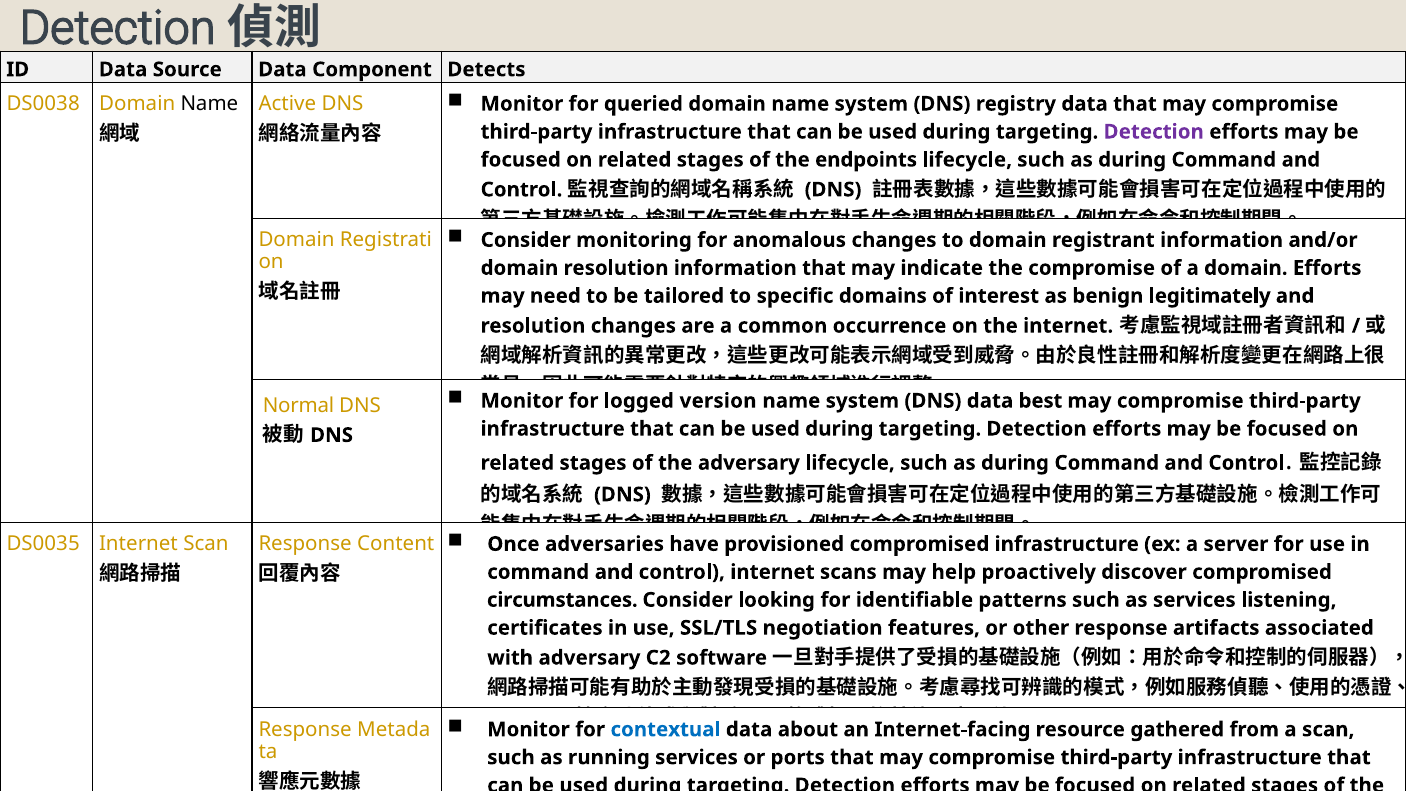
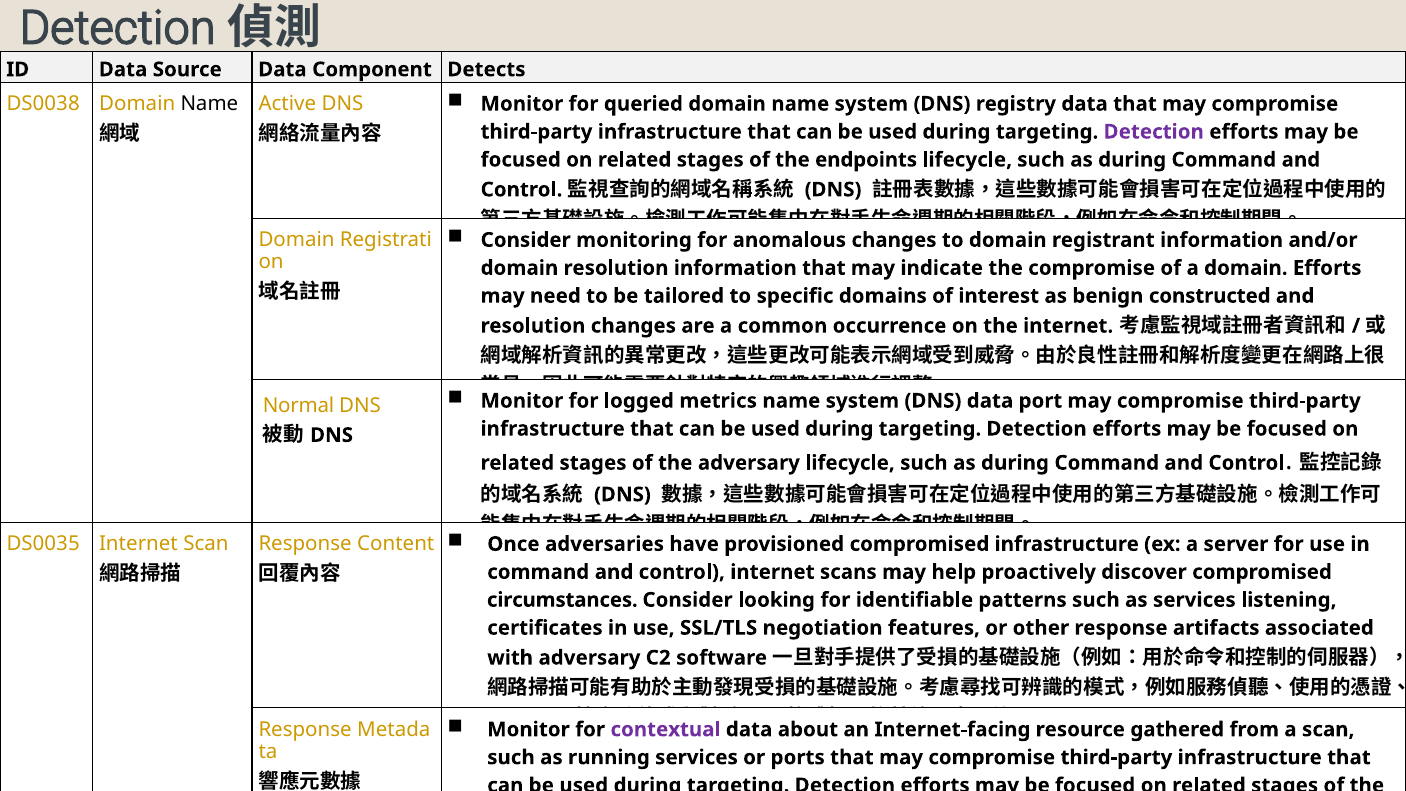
legitimately: legitimately -> constructed
version: version -> metrics
best: best -> port
contextual colour: blue -> purple
